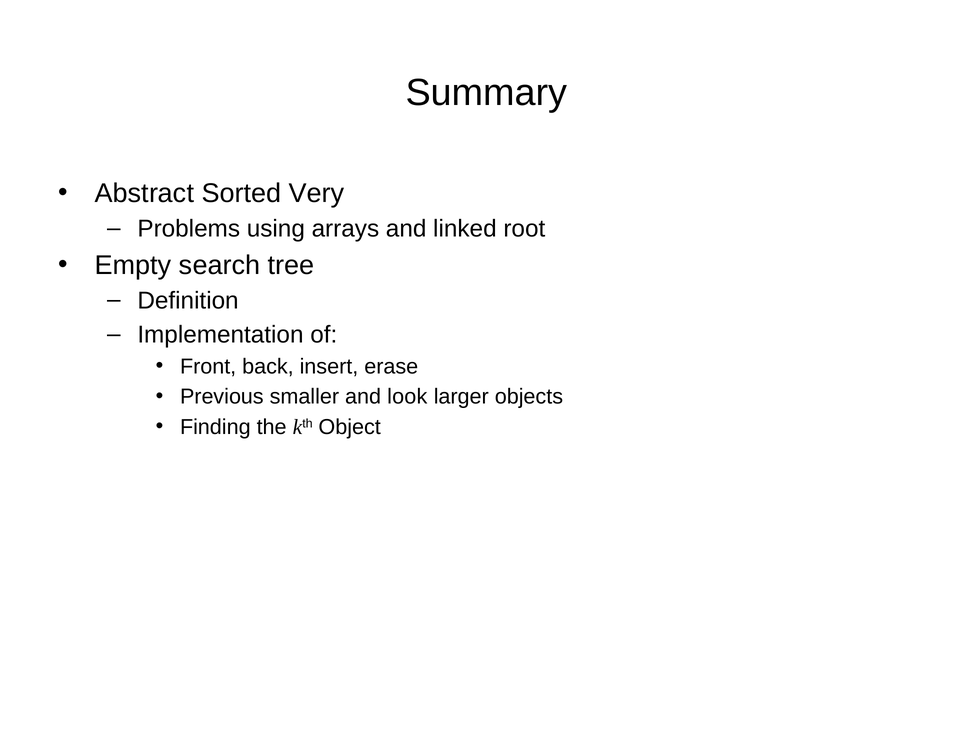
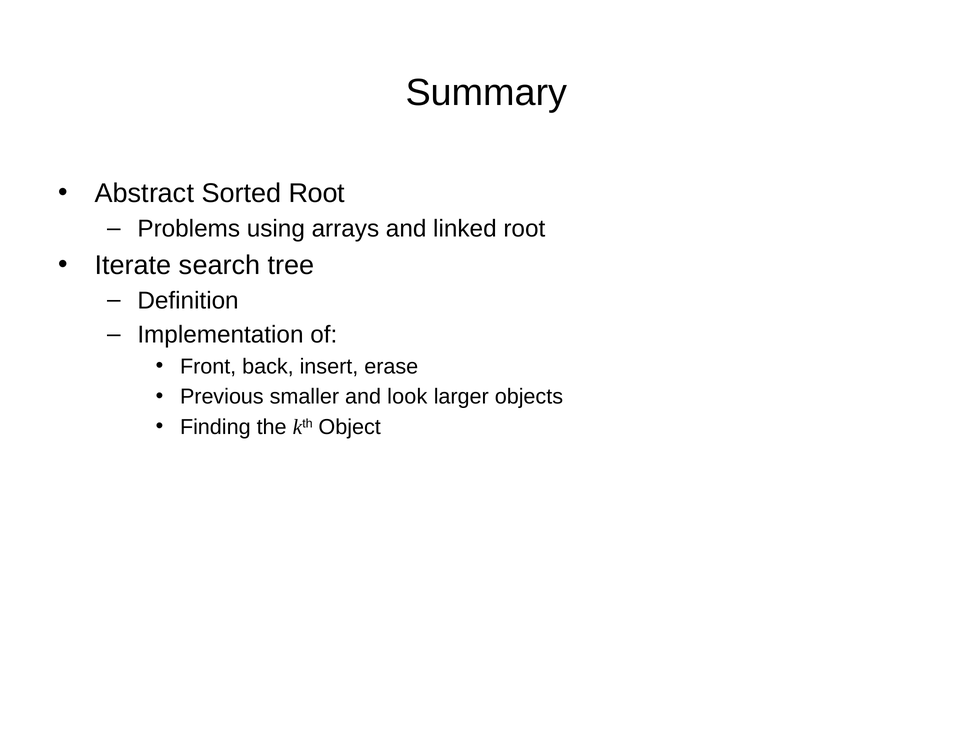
Sorted Very: Very -> Root
Empty: Empty -> Iterate
